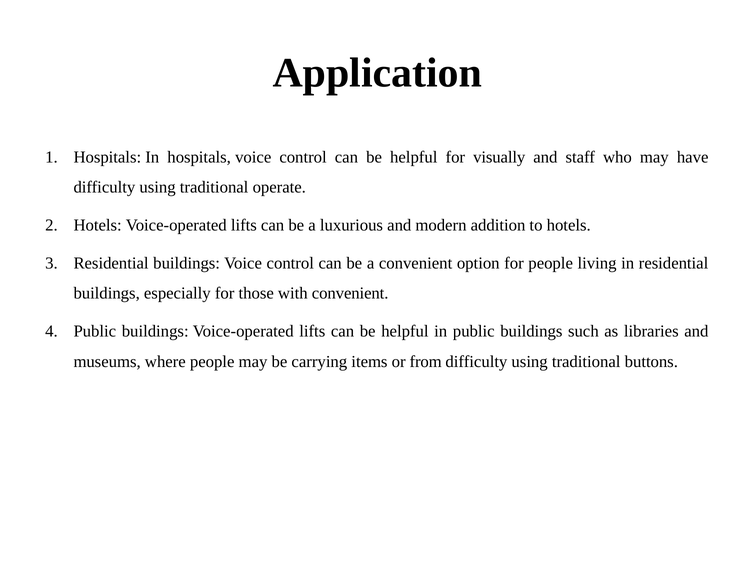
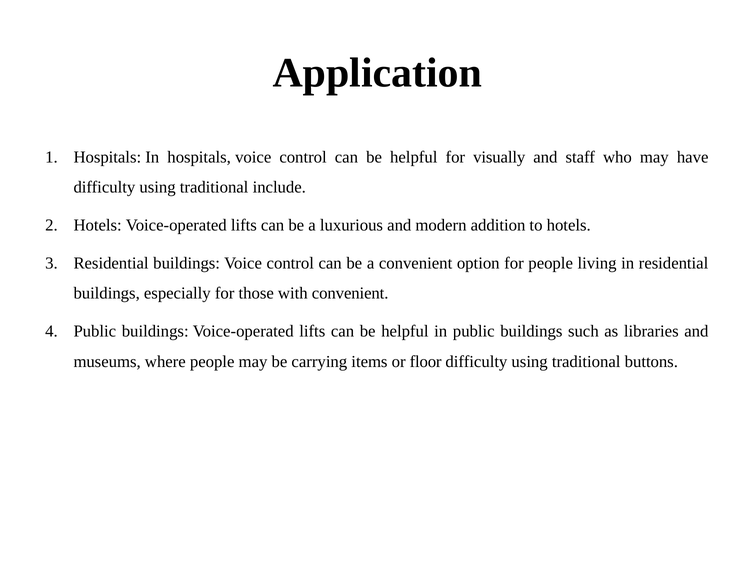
operate: operate -> include
from: from -> floor
